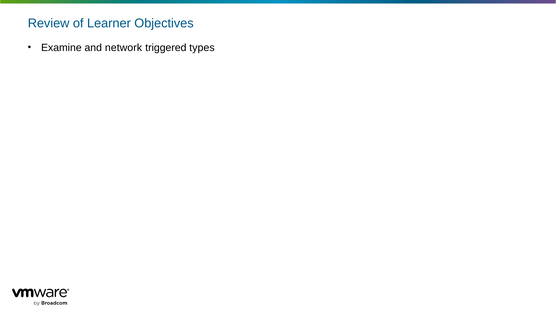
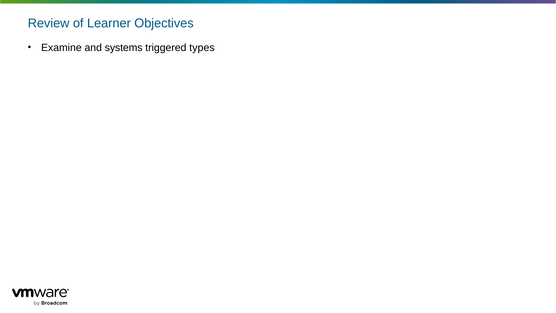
network: network -> systems
